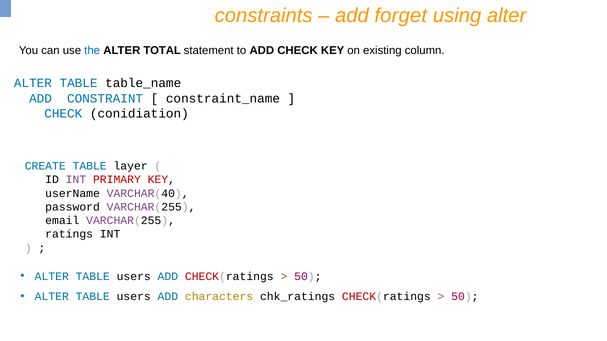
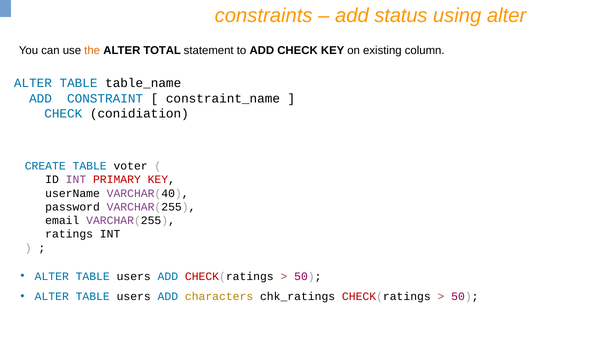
forget: forget -> status
the colour: blue -> orange
layer: layer -> voter
